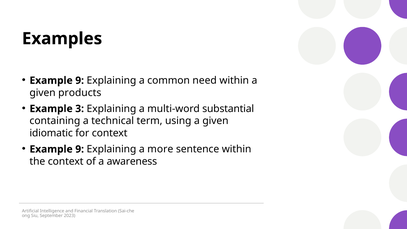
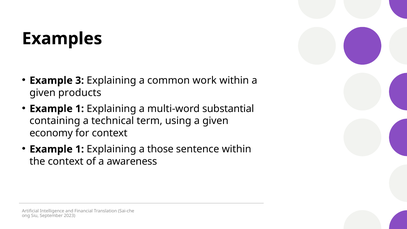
9 at (80, 80): 9 -> 3
need: need -> work
3 at (80, 109): 3 -> 1
idiomatic: idiomatic -> economy
9 at (80, 149): 9 -> 1
more: more -> those
